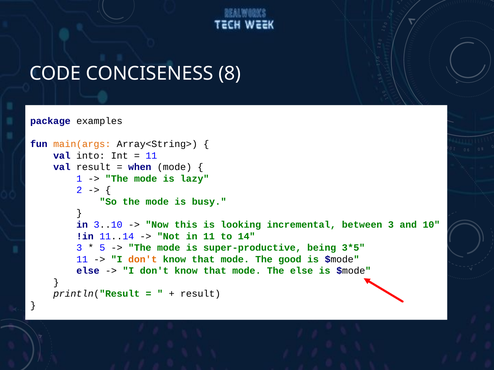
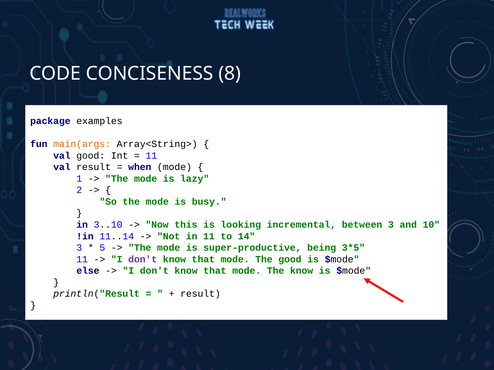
val into: into -> good
don't at (143, 260) colour: orange -> purple
The else: else -> know
